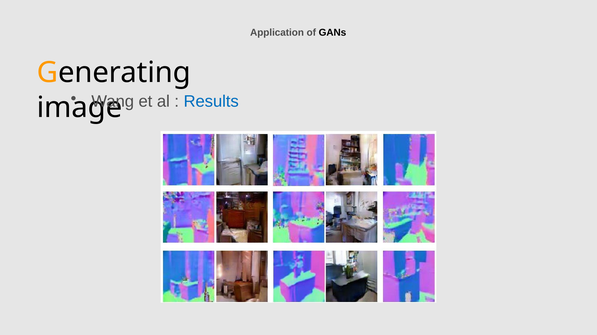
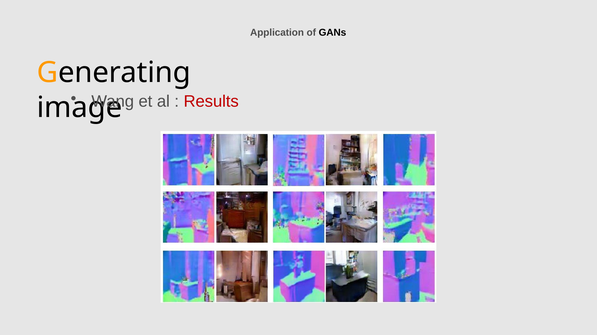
Results colour: blue -> red
